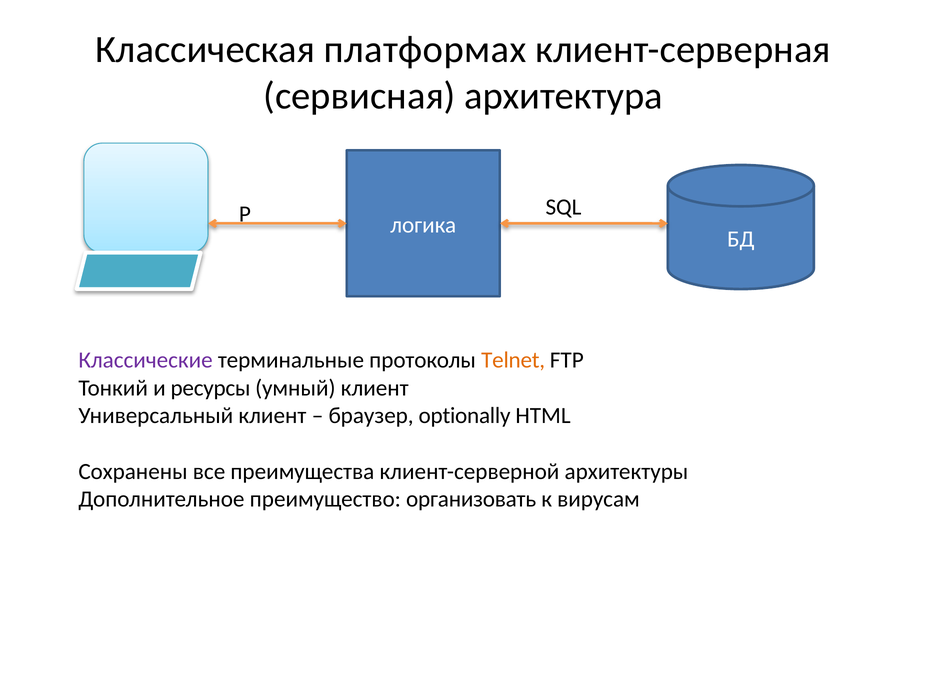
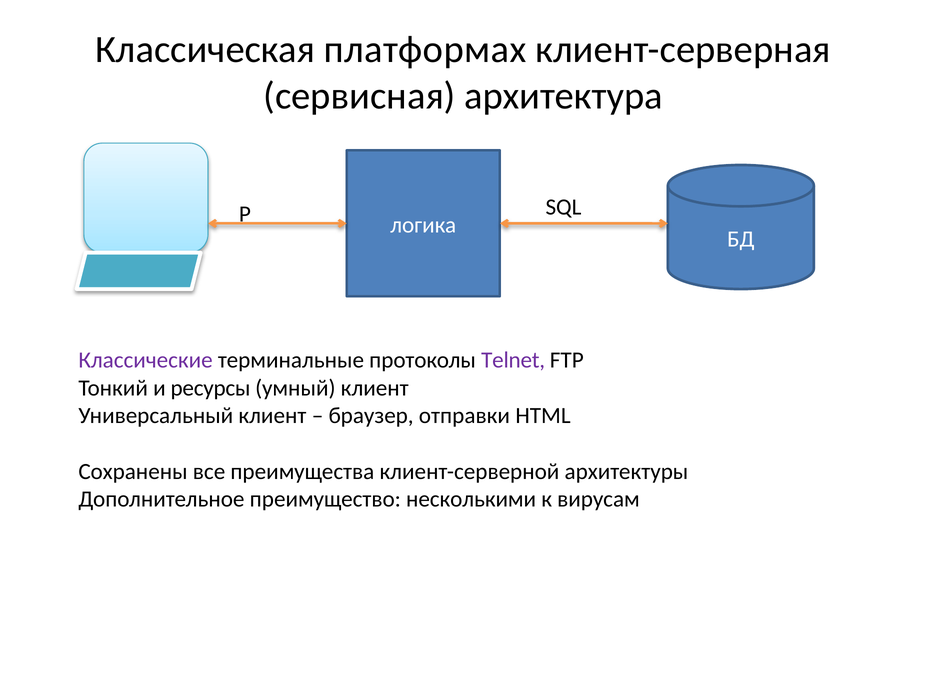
Telnet colour: orange -> purple
optionally: optionally -> отправки
организовать: организовать -> несколькими
